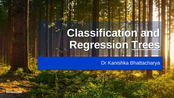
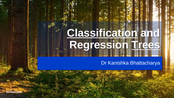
Classification underline: none -> present
